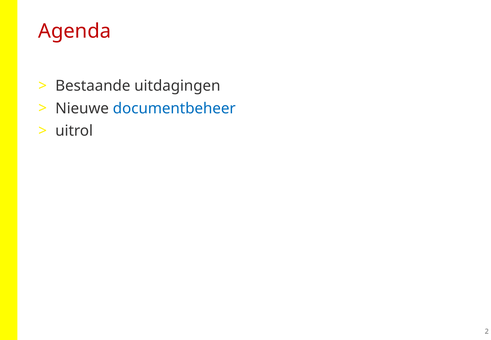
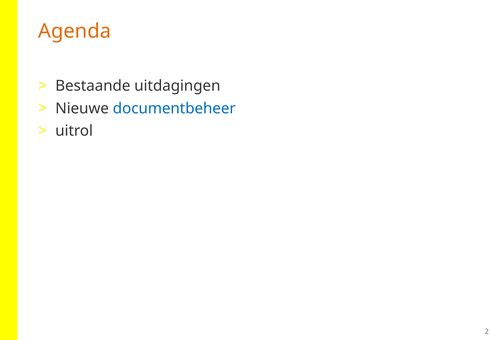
Agenda colour: red -> orange
